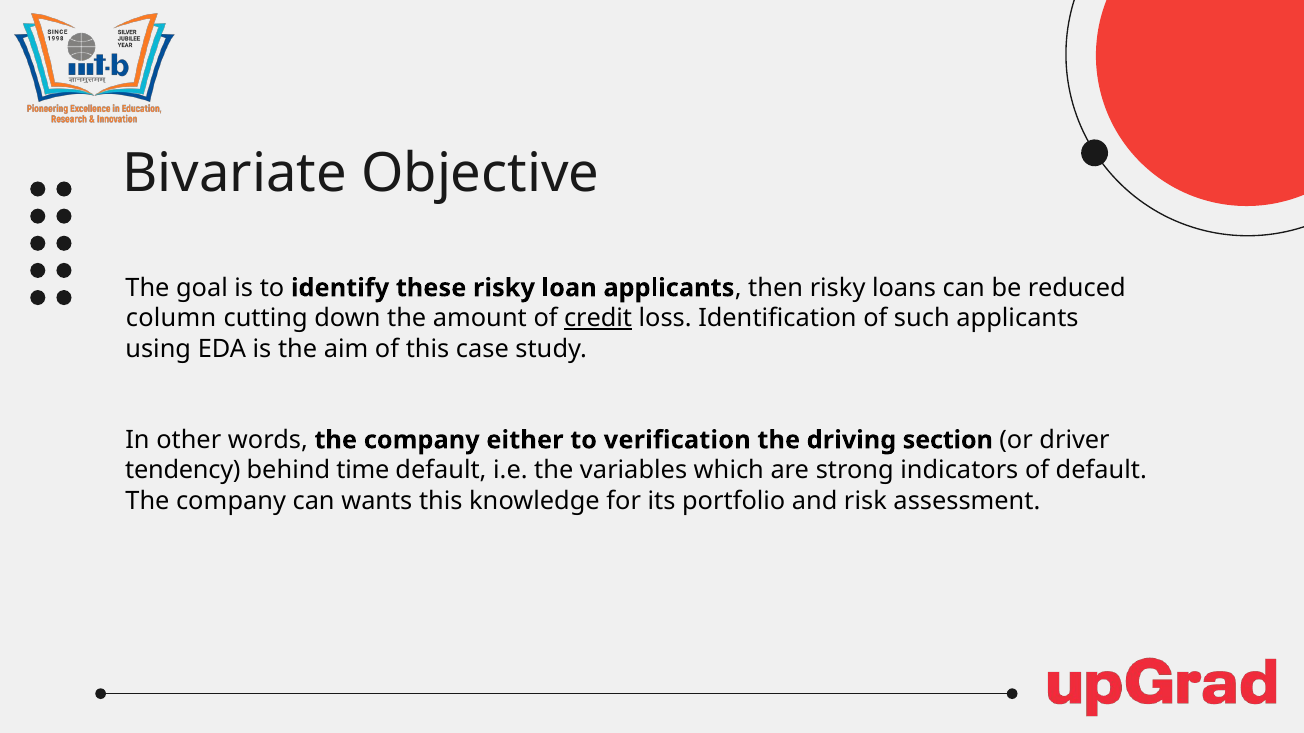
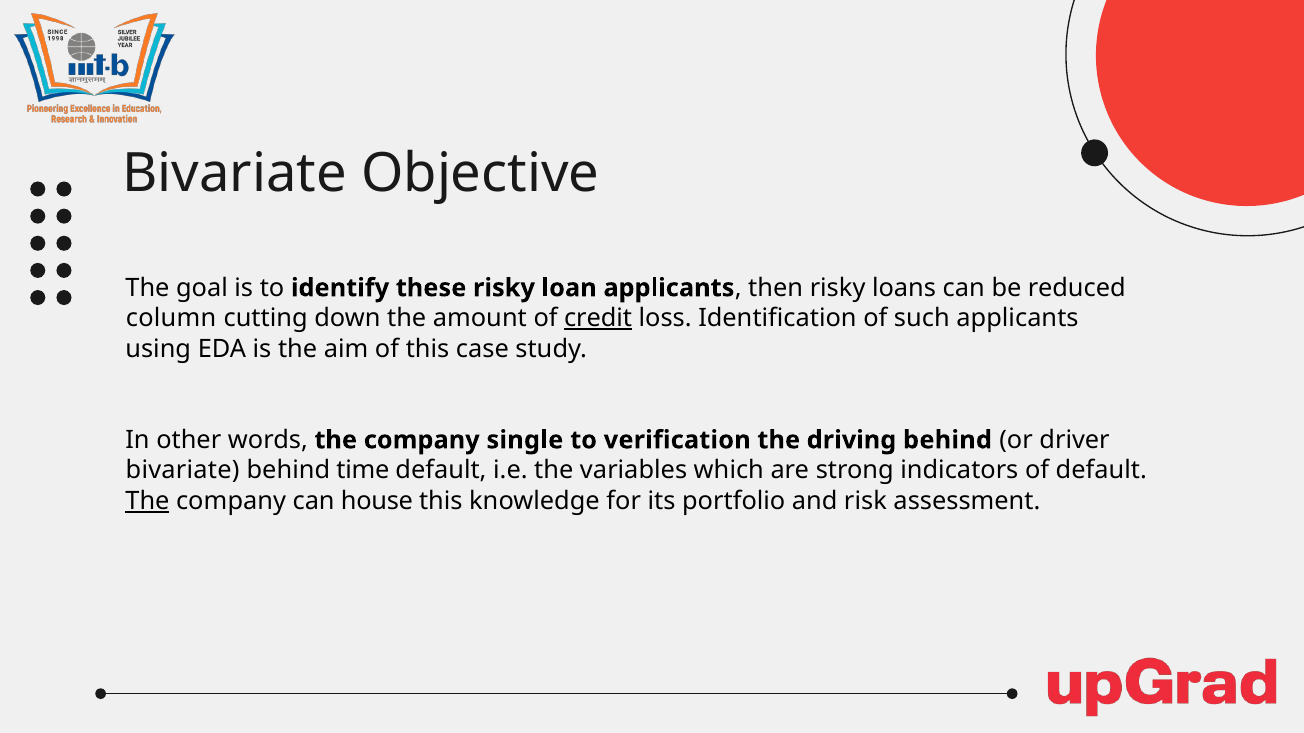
either: either -> single
driving section: section -> behind
tendency at (183, 471): tendency -> bivariate
The at (147, 501) underline: none -> present
wants: wants -> house
